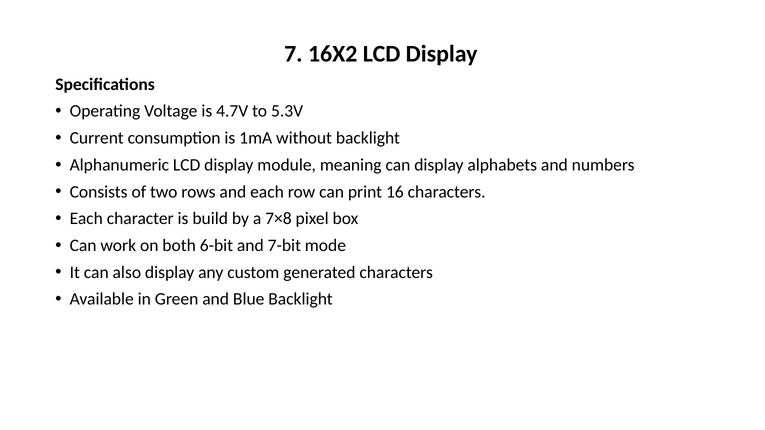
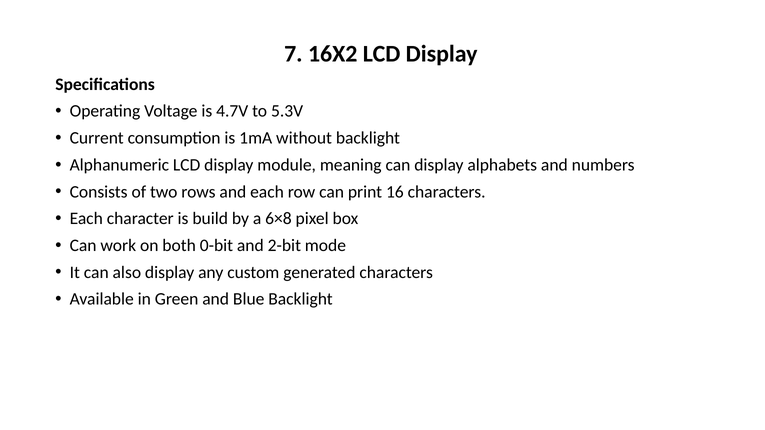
7×8: 7×8 -> 6×8
6-bit: 6-bit -> 0-bit
7-bit: 7-bit -> 2-bit
